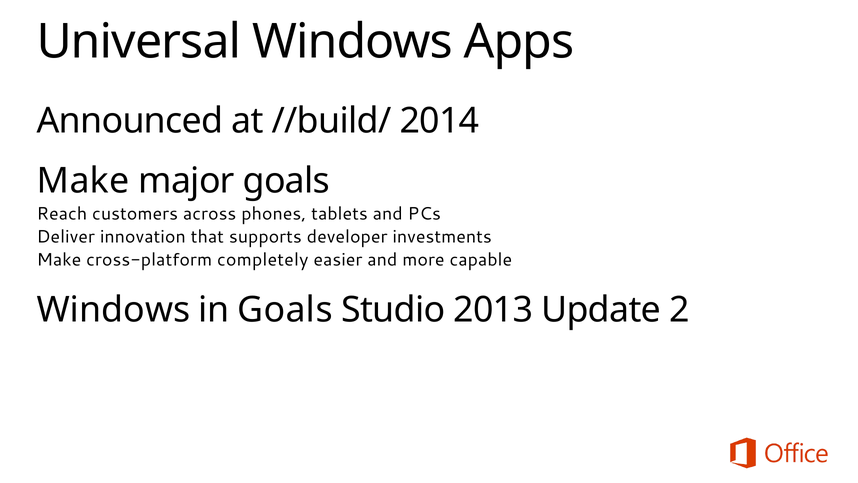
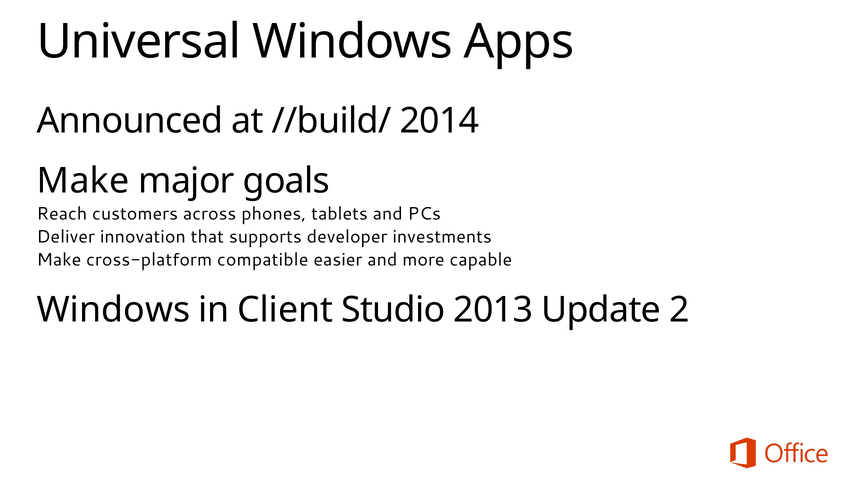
completely: completely -> compatible
in Goals: Goals -> Client
